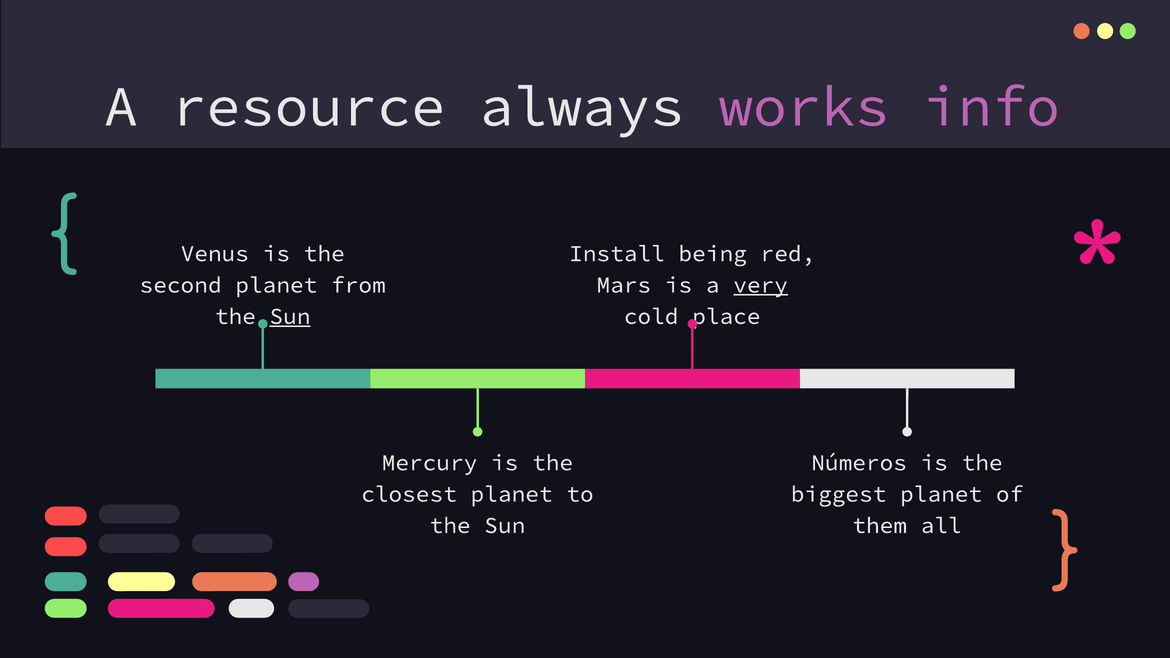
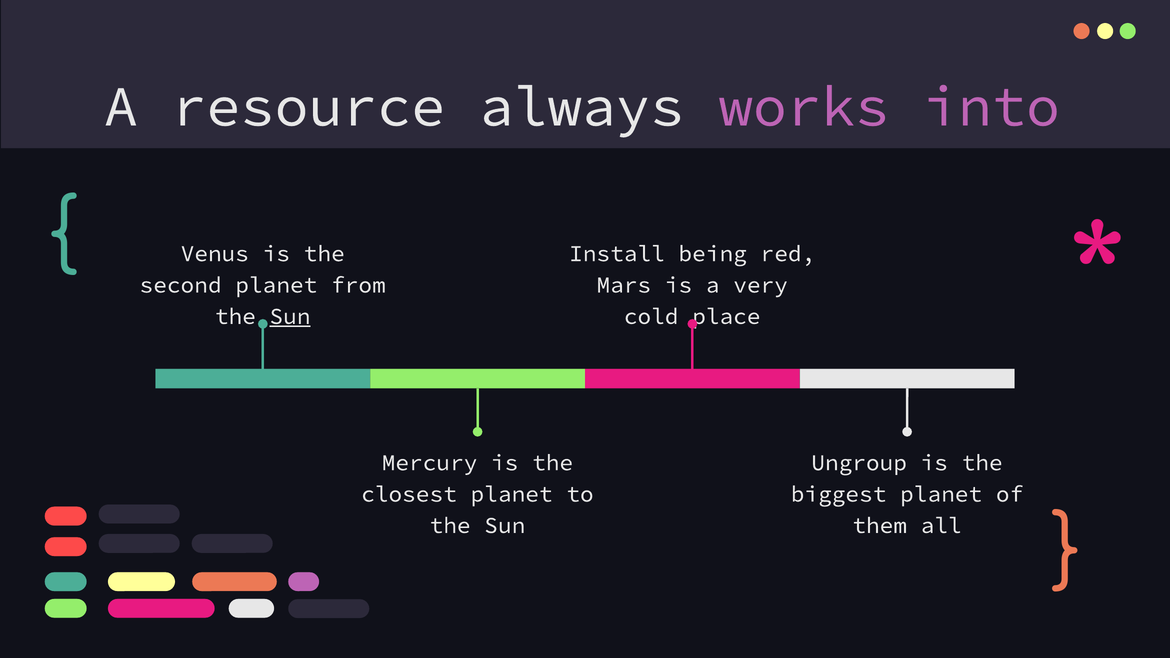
info: info -> into
very underline: present -> none
Números: Números -> Ungroup
